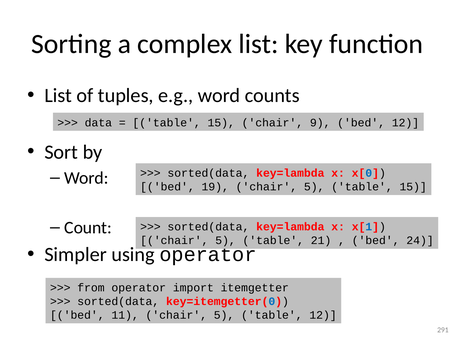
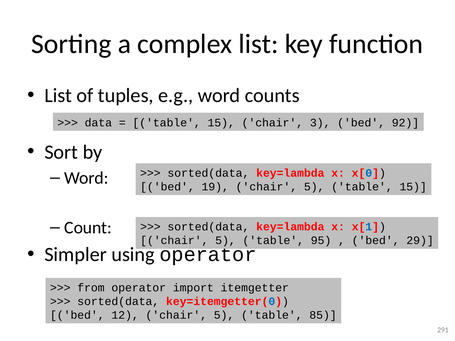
9: 9 -> 3
bed 12: 12 -> 92
21: 21 -> 95
24: 24 -> 29
11: 11 -> 12
table 12: 12 -> 85
